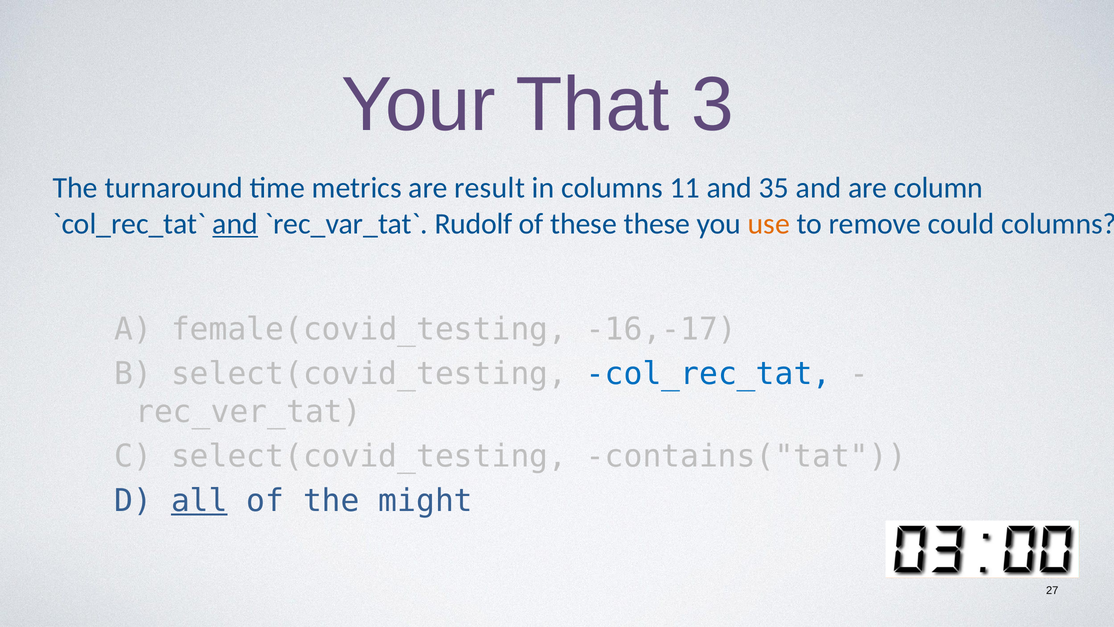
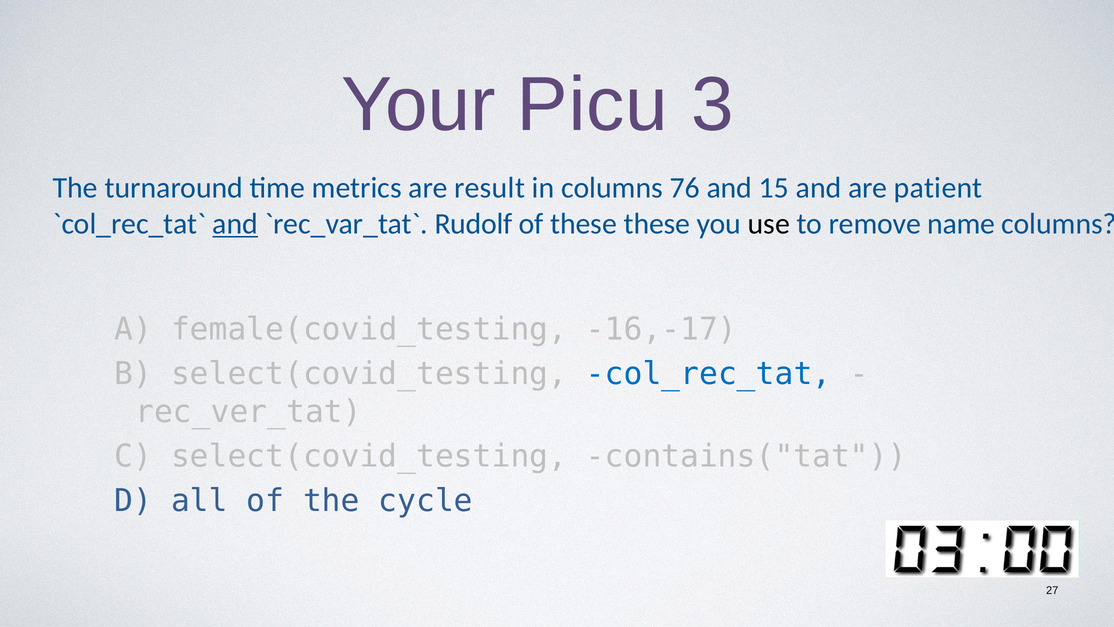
That: That -> Picu
11: 11 -> 76
35: 35 -> 15
column: column -> patient
use colour: orange -> black
could: could -> name
all underline: present -> none
might: might -> cycle
